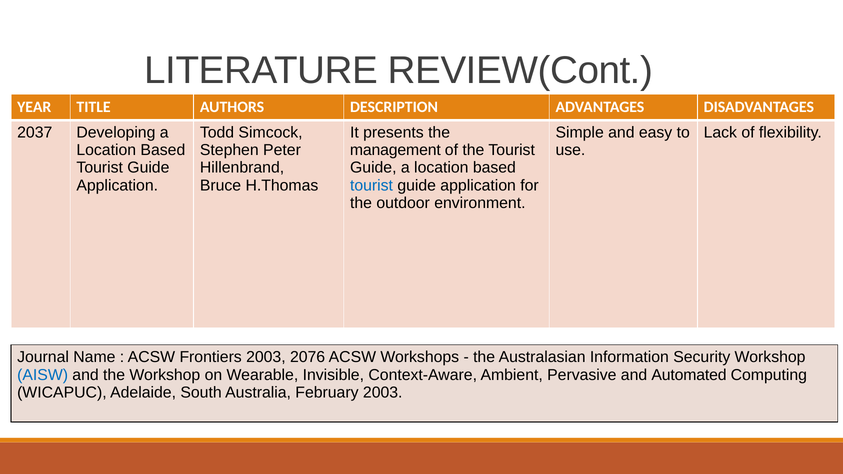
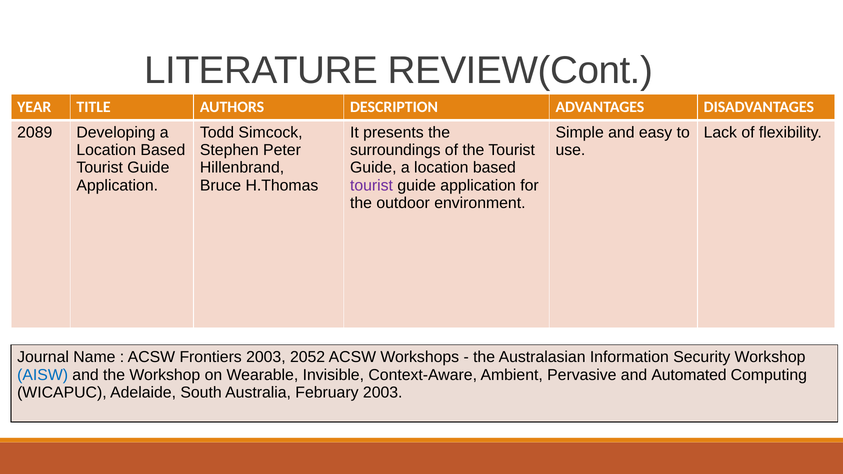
2037: 2037 -> 2089
management: management -> surroundings
tourist at (372, 186) colour: blue -> purple
2076: 2076 -> 2052
